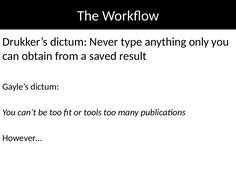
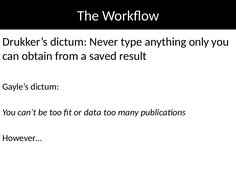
tools: tools -> data
